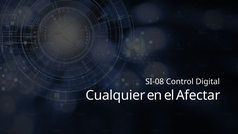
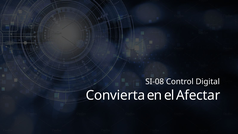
Cualquier: Cualquier -> Convierta
